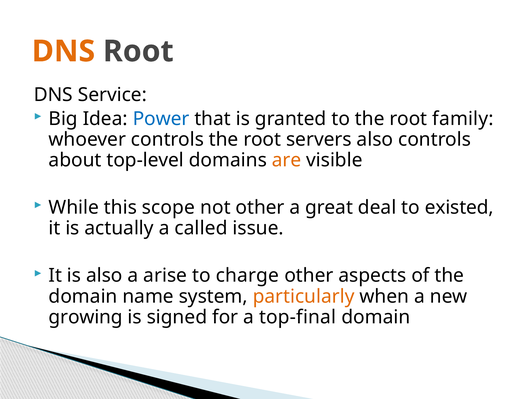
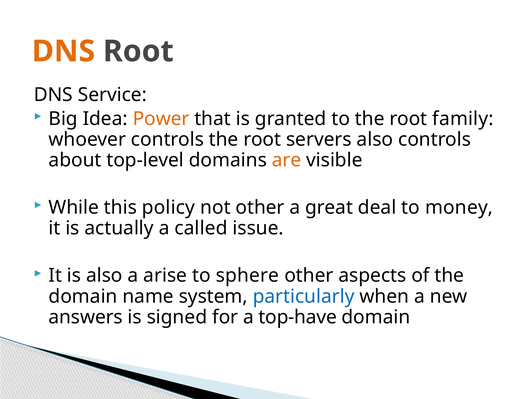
Power colour: blue -> orange
scope: scope -> policy
existed: existed -> money
charge: charge -> sphere
particularly colour: orange -> blue
growing: growing -> answers
top-final: top-final -> top-have
